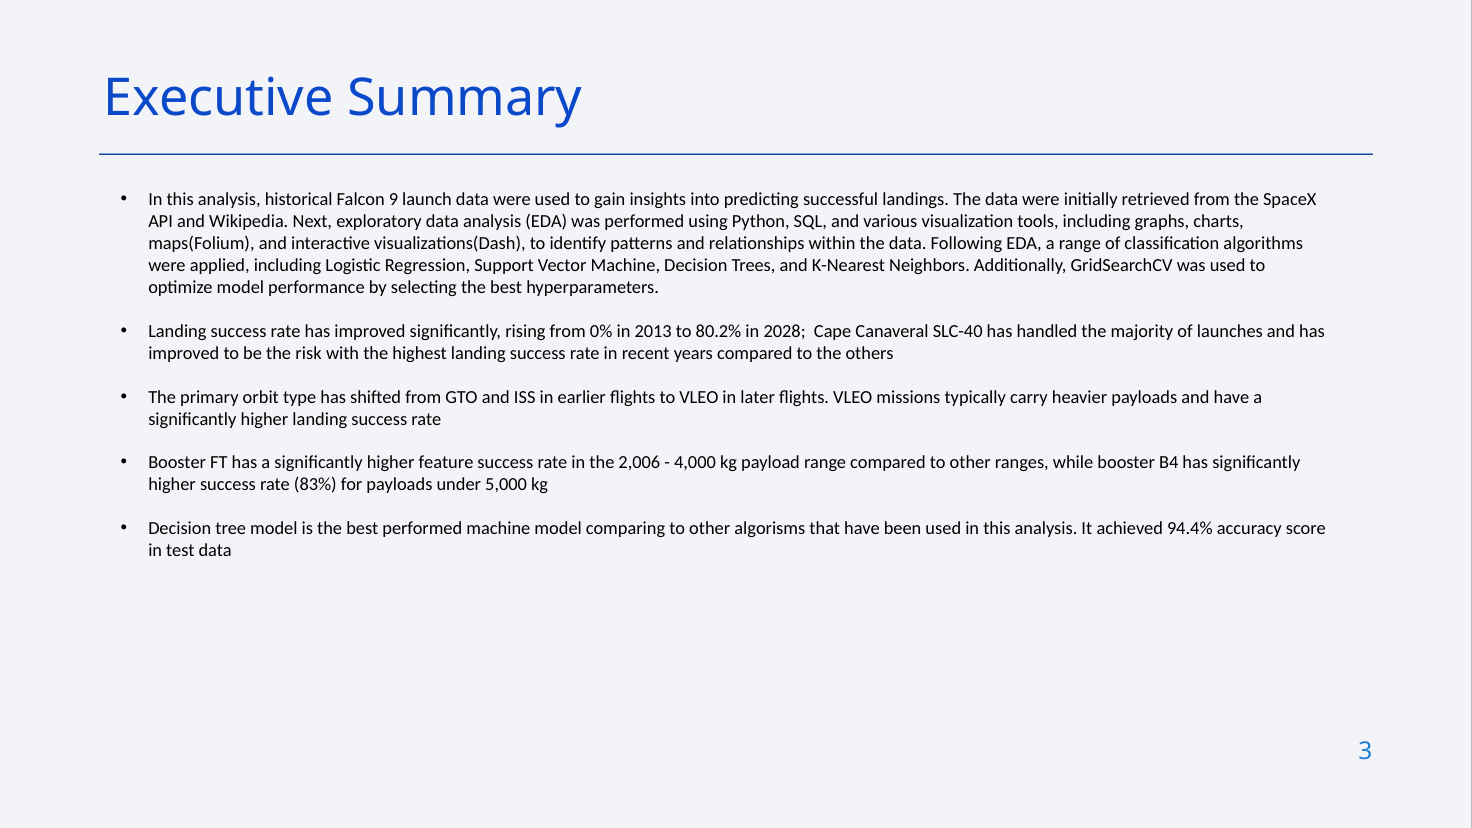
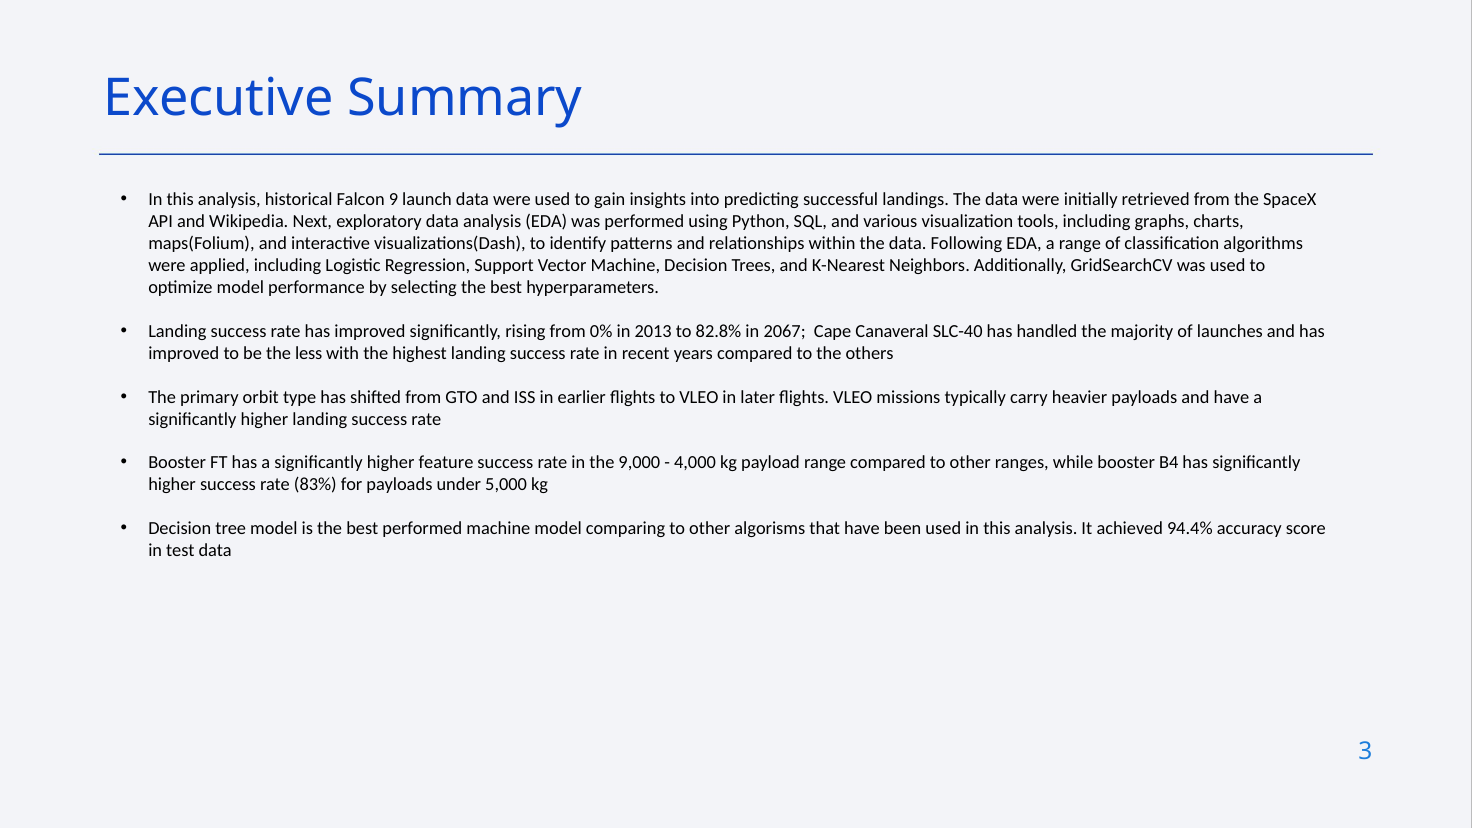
80.2%: 80.2% -> 82.8%
2028: 2028 -> 2067
risk: risk -> less
2,006: 2,006 -> 9,000
